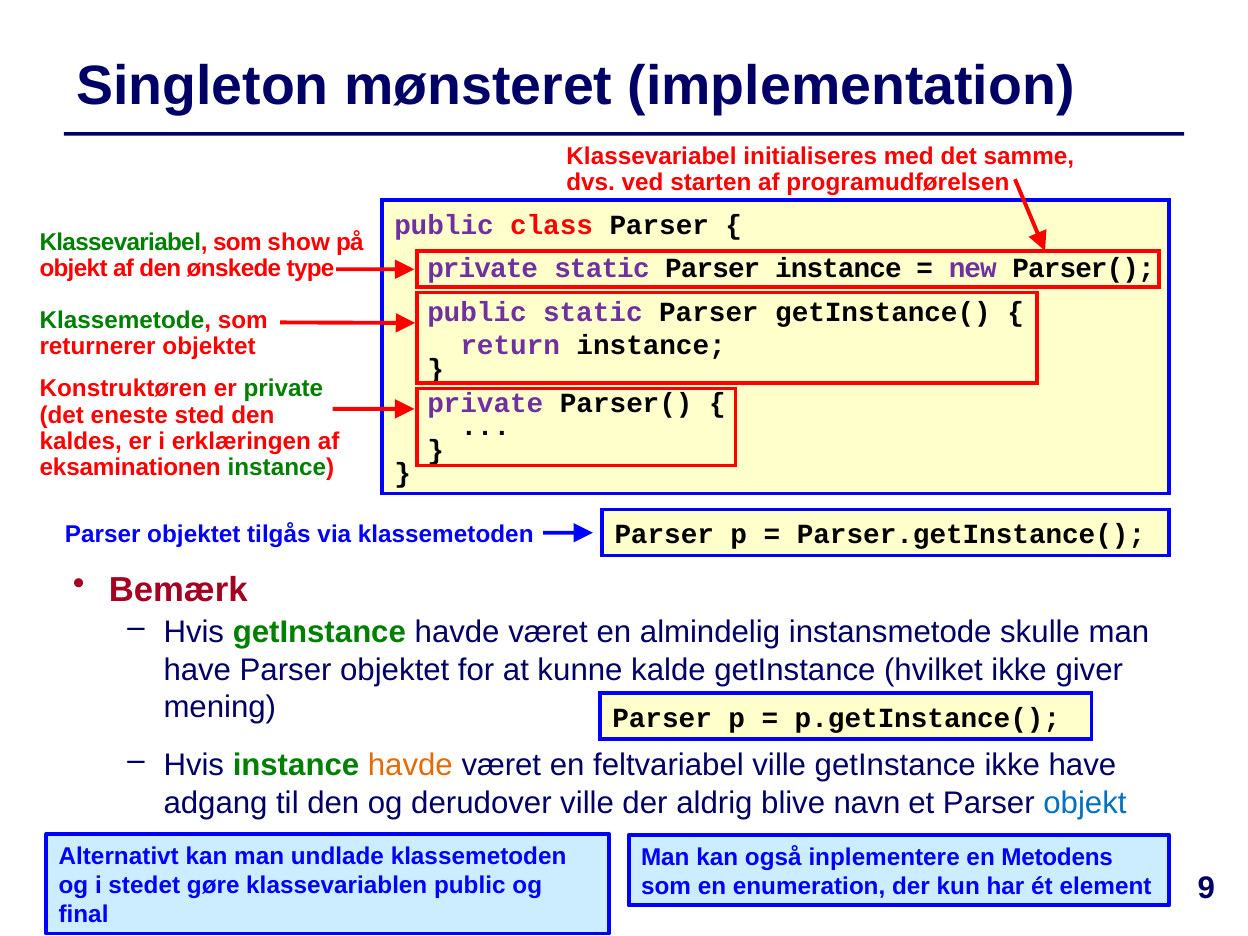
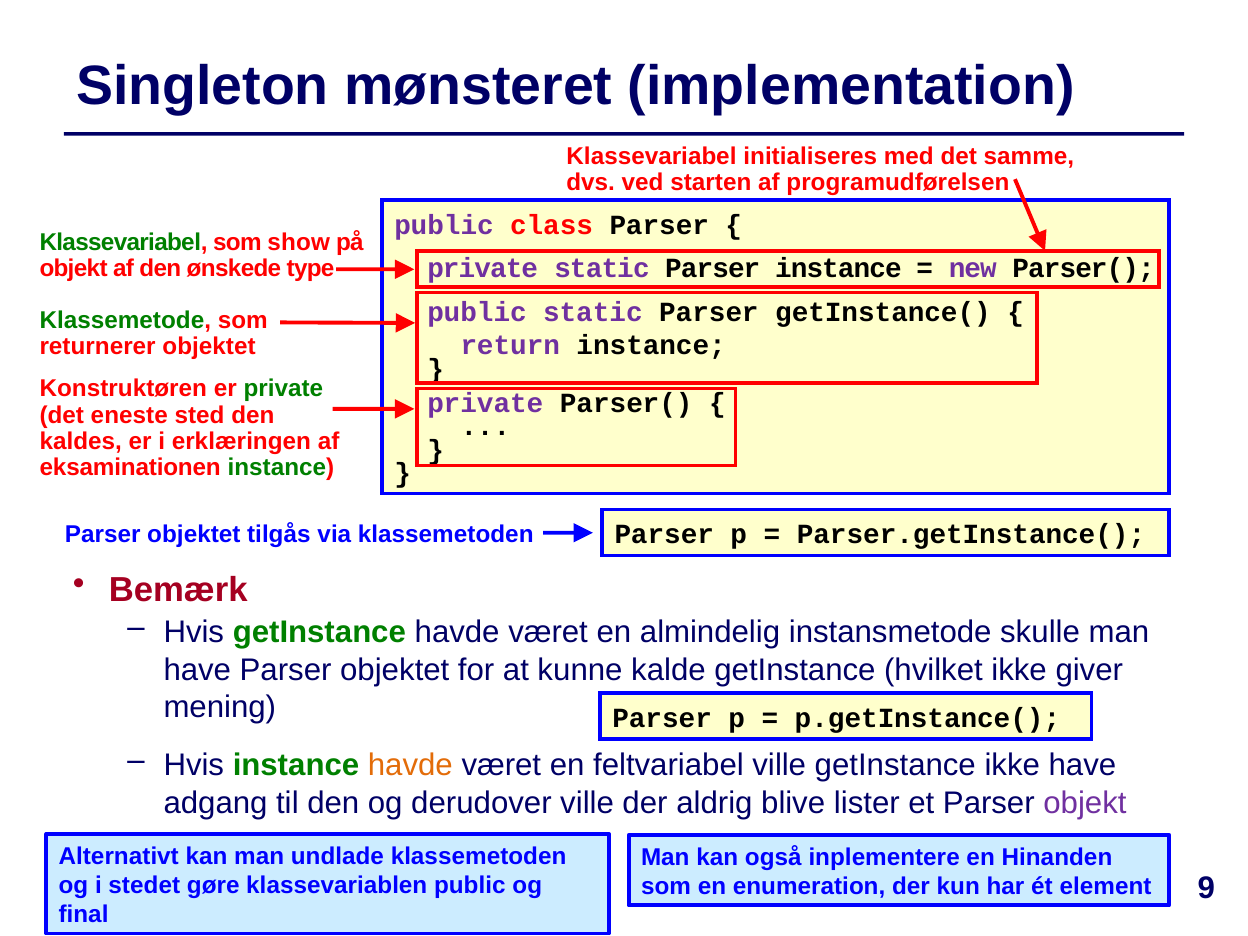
navn: navn -> lister
objekt at (1085, 803) colour: blue -> purple
Metodens: Metodens -> Hinanden
